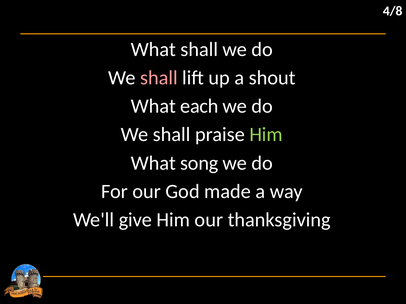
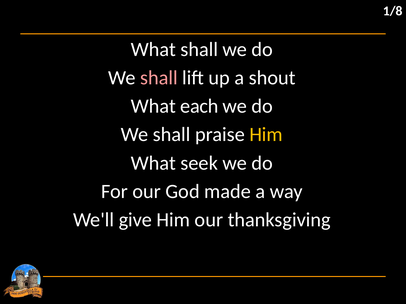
4/8: 4/8 -> 1/8
Him at (266, 135) colour: light green -> yellow
song: song -> seek
